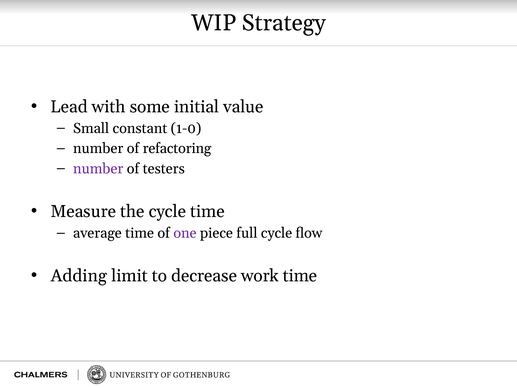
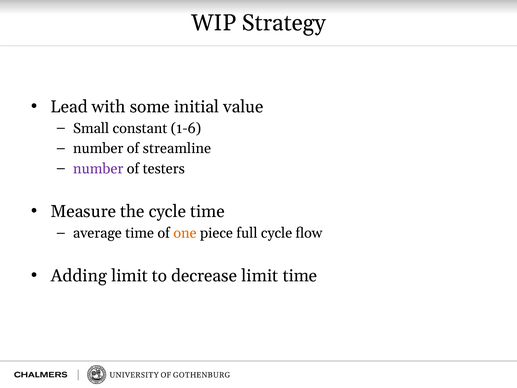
1-0: 1-0 -> 1-6
refactoring: refactoring -> streamline
one colour: purple -> orange
decrease work: work -> limit
